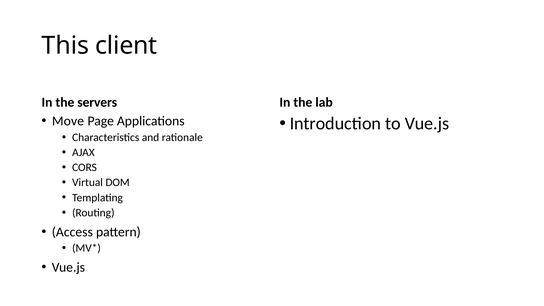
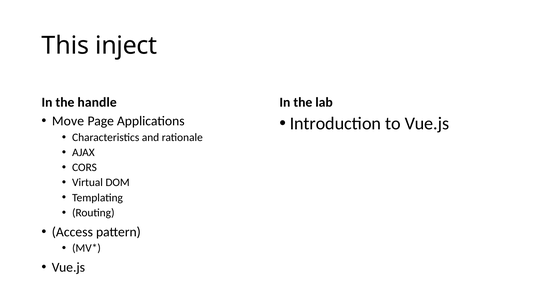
client: client -> inject
servers: servers -> handle
